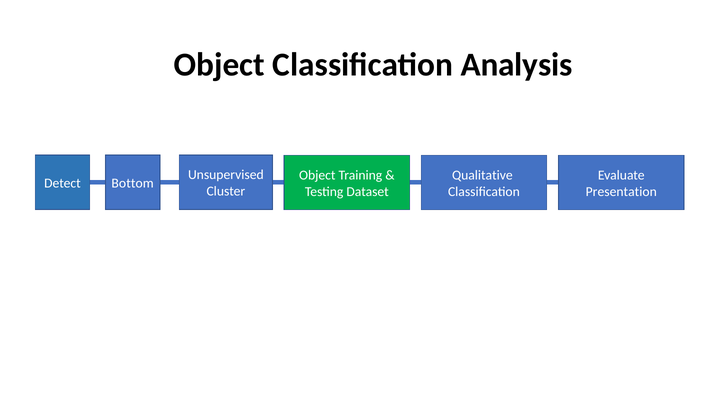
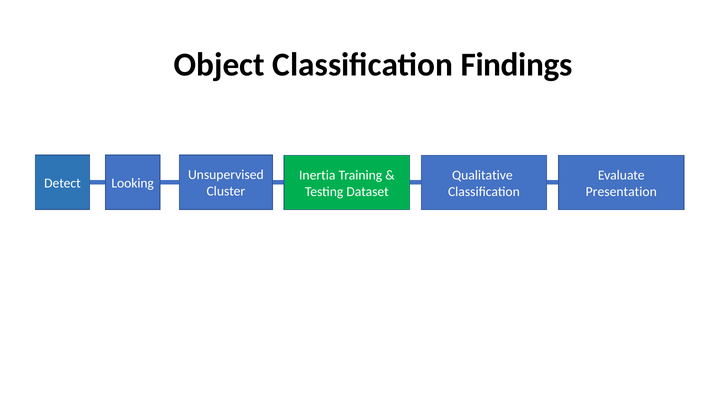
Analysis: Analysis -> Findings
Object at (317, 175): Object -> Inertia
Bottom: Bottom -> Looking
